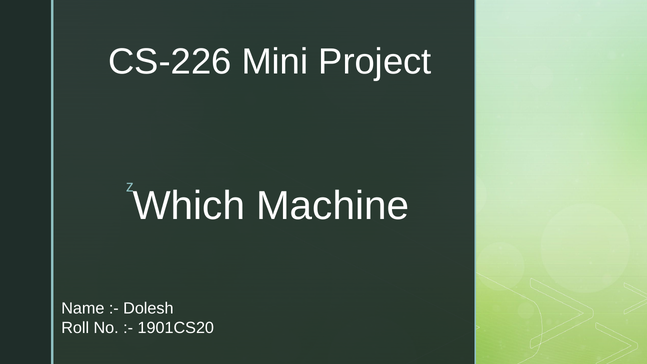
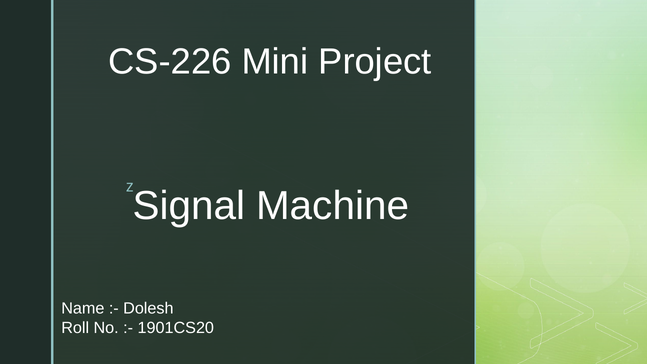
Which: Which -> Signal
